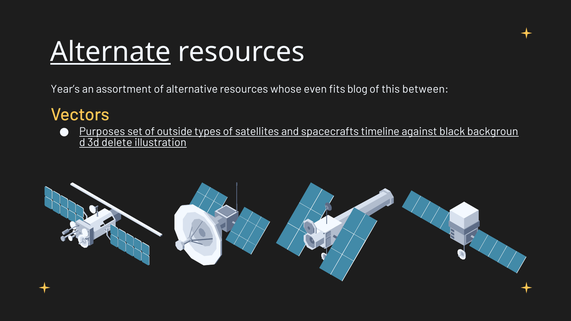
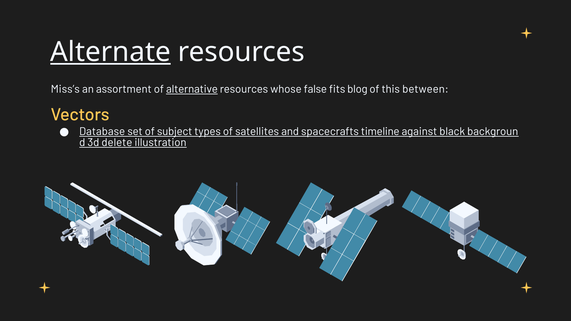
Year’s: Year’s -> Miss’s
alternative underline: none -> present
even: even -> false
Purposes: Purposes -> Database
outside: outside -> subject
